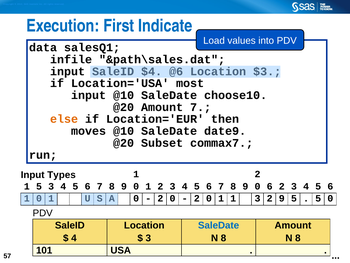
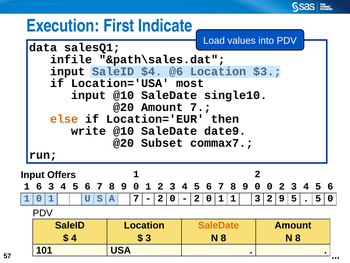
choose10: choose10 -> single10
moves: moves -> write
Types: Types -> Offers
1 5: 5 -> 6
0 6: 6 -> 0
0 at (136, 198): 0 -> 7
SaleDate at (219, 225) colour: blue -> orange
